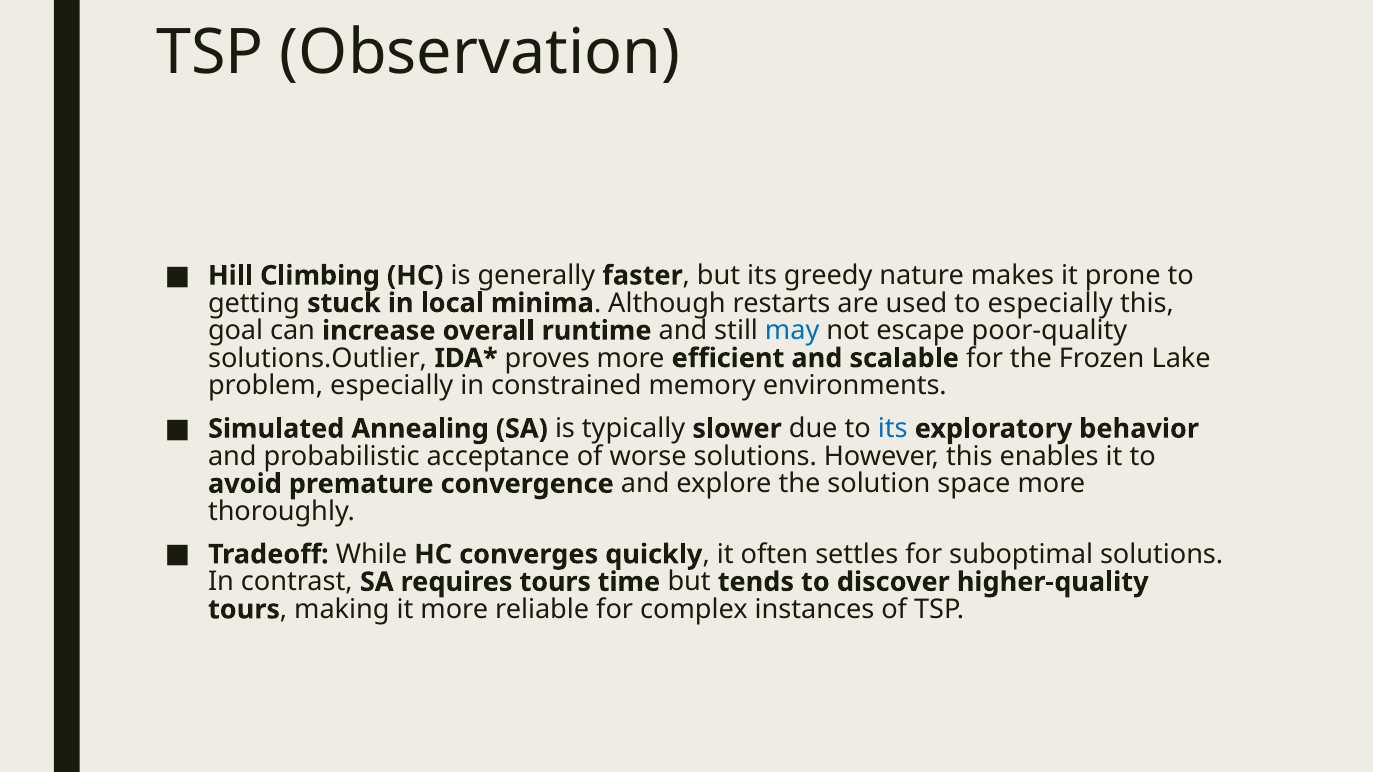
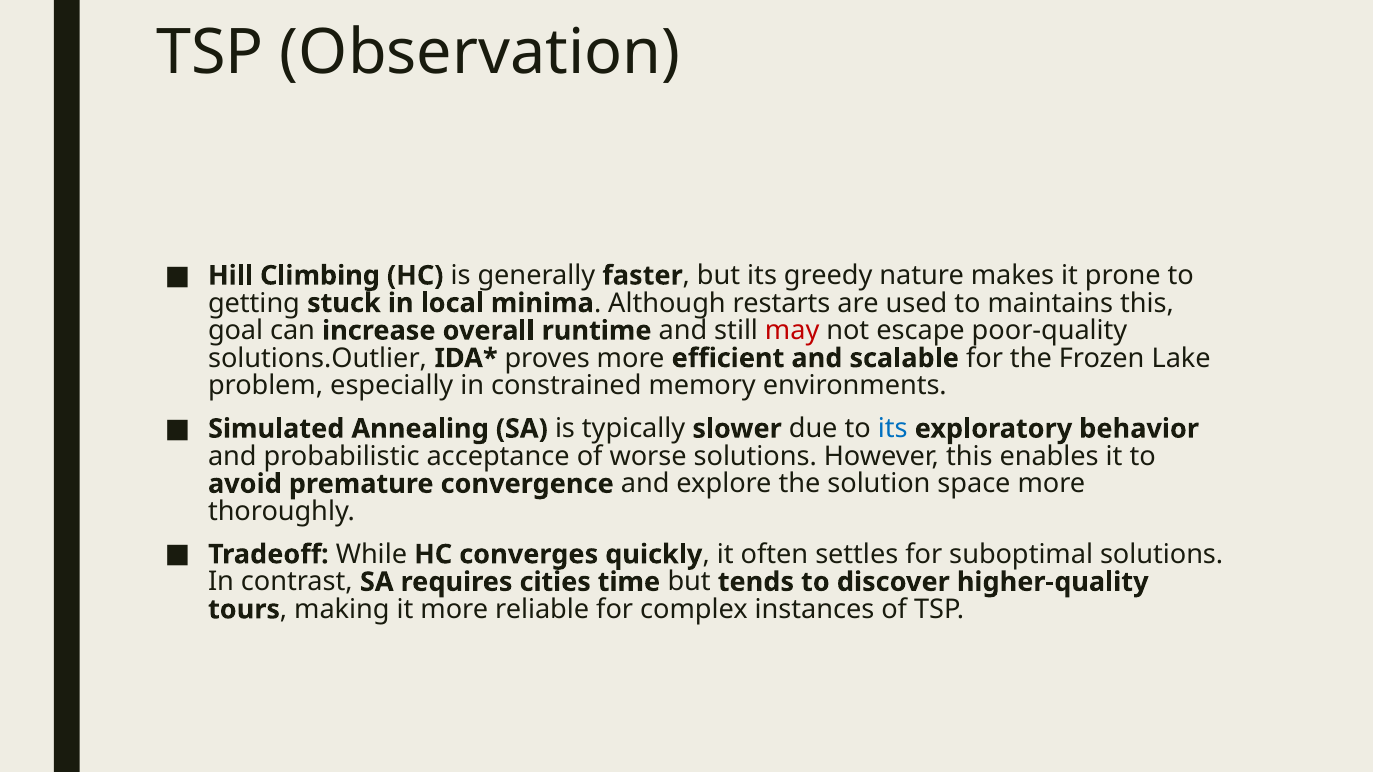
to especially: especially -> maintains
may colour: blue -> red
requires tours: tours -> cities
